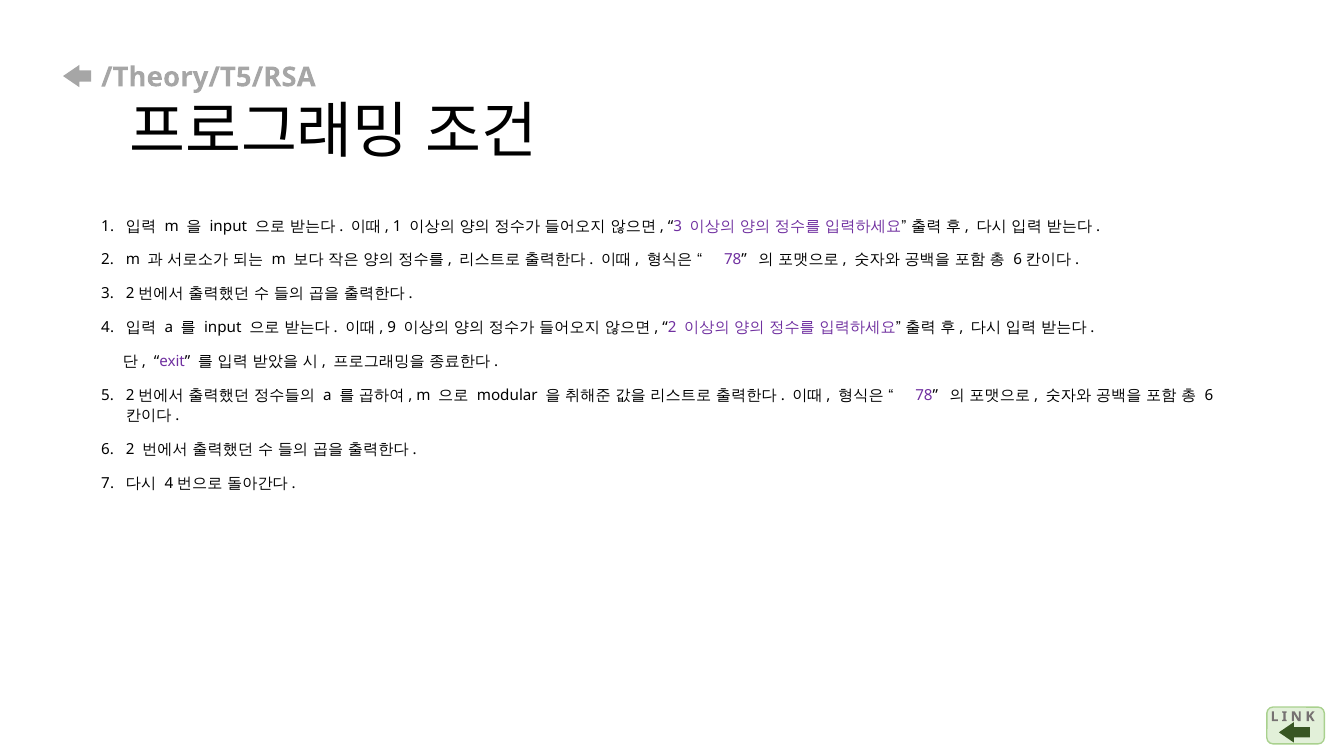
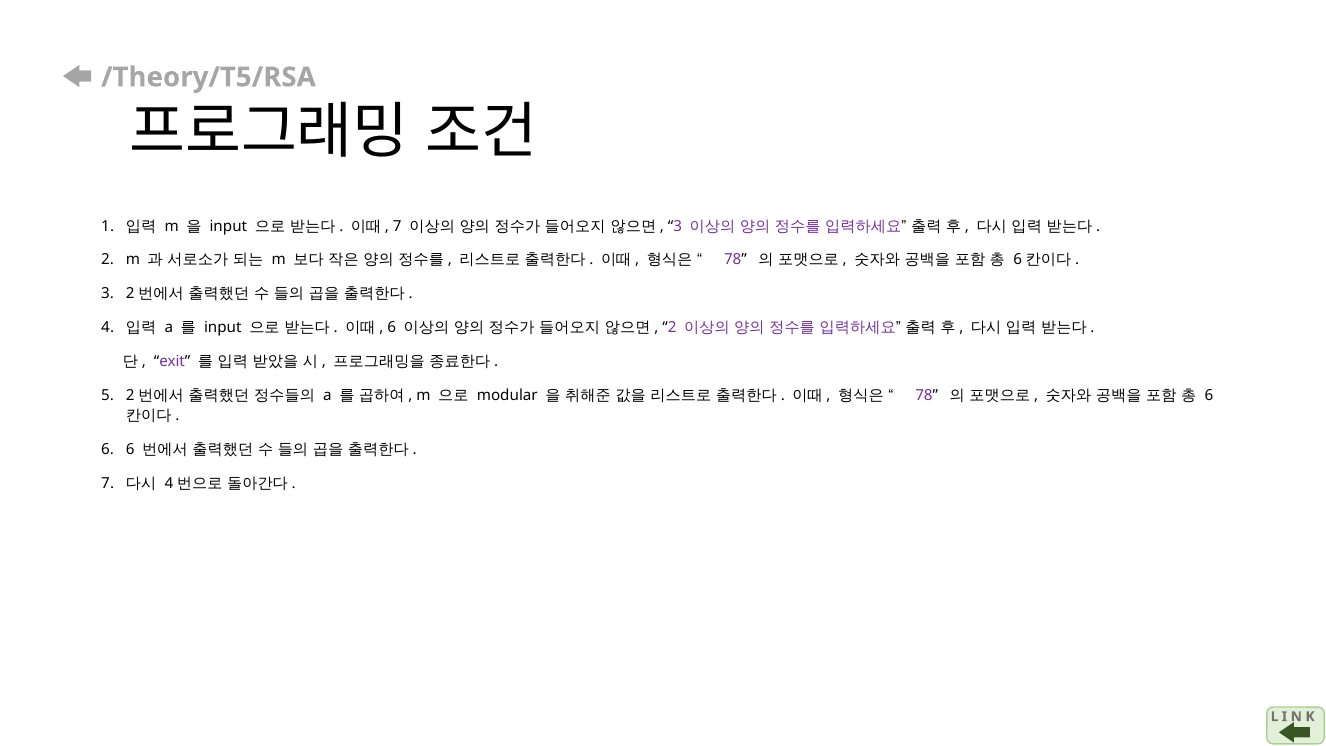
1 at (397, 226): 1 -> 7
9 at (392, 328): 9 -> 6
2 at (130, 450): 2 -> 6
